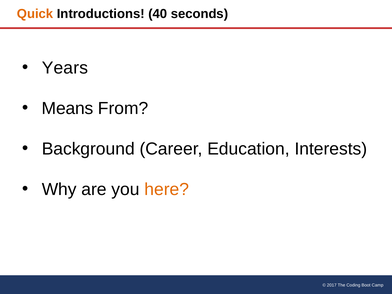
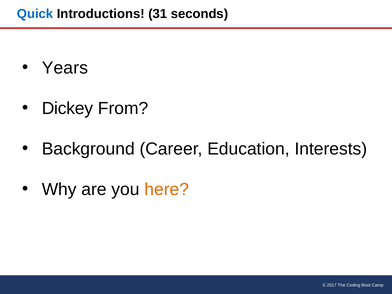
Quick colour: orange -> blue
40: 40 -> 31
Means: Means -> Dickey
